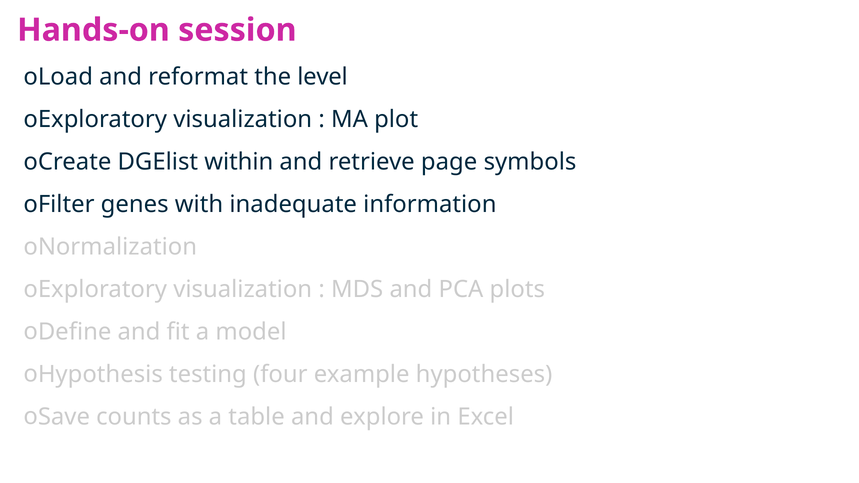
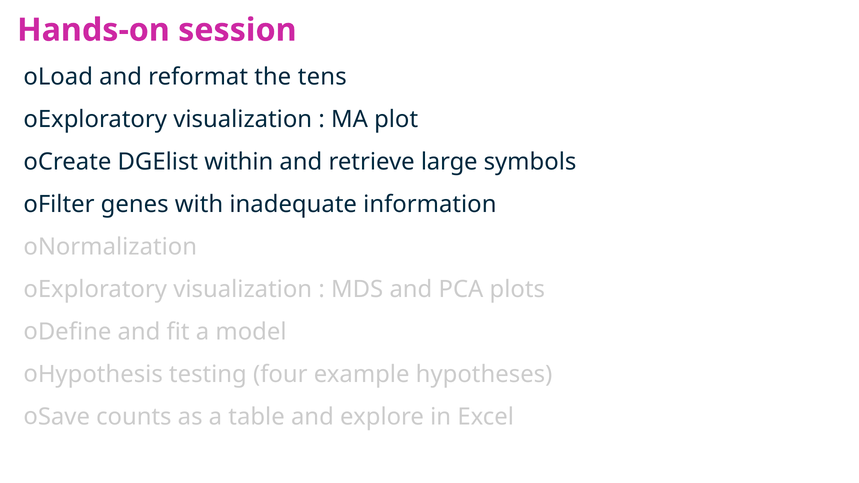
level: level -> tens
page: page -> large
